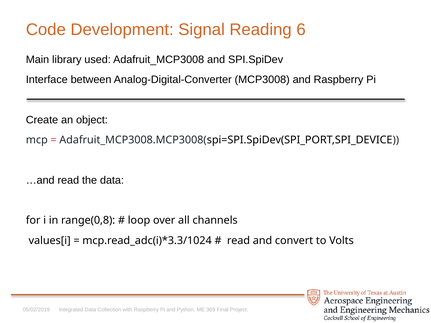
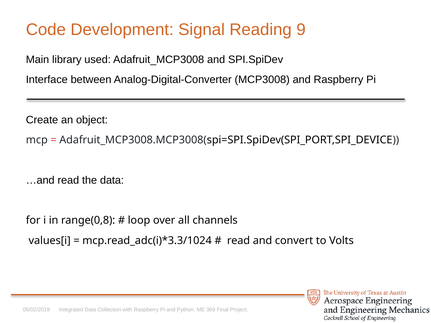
6: 6 -> 9
